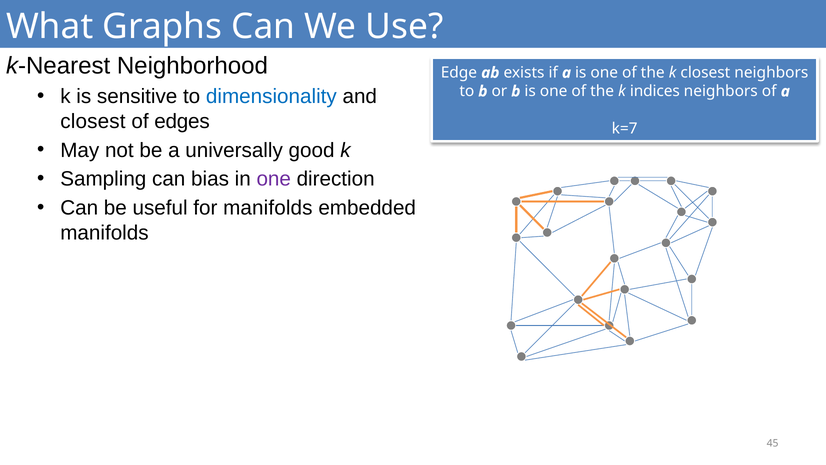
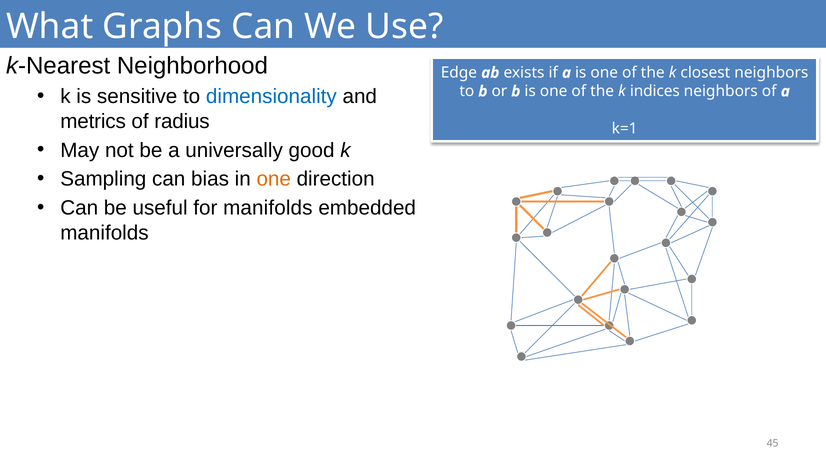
closest at (93, 121): closest -> metrics
edges: edges -> radius
k=7: k=7 -> k=1
one at (274, 179) colour: purple -> orange
